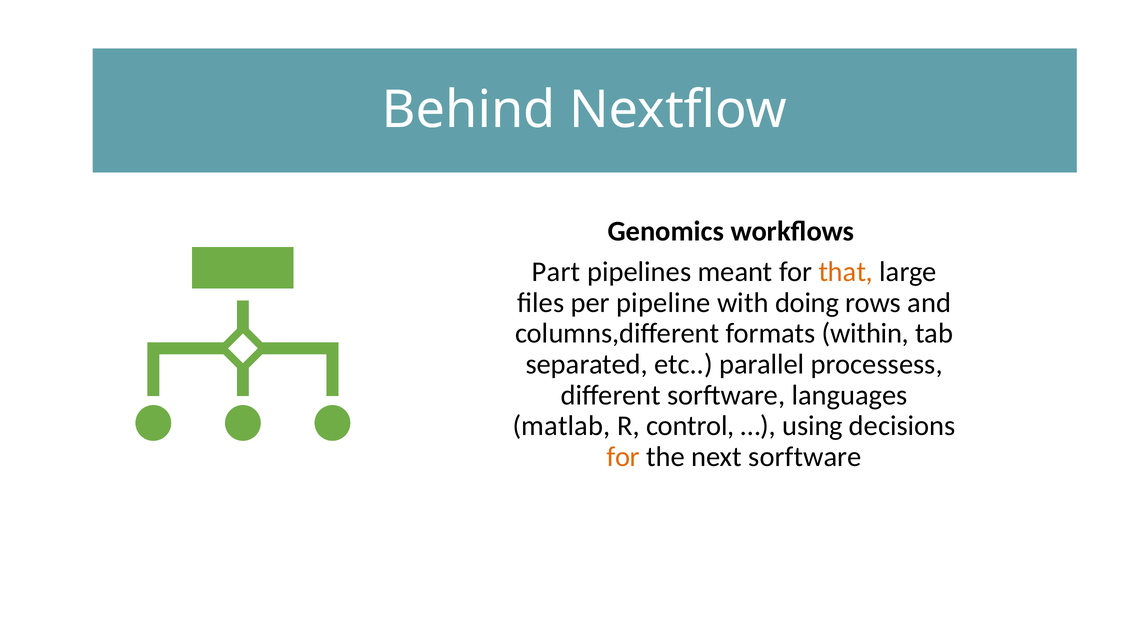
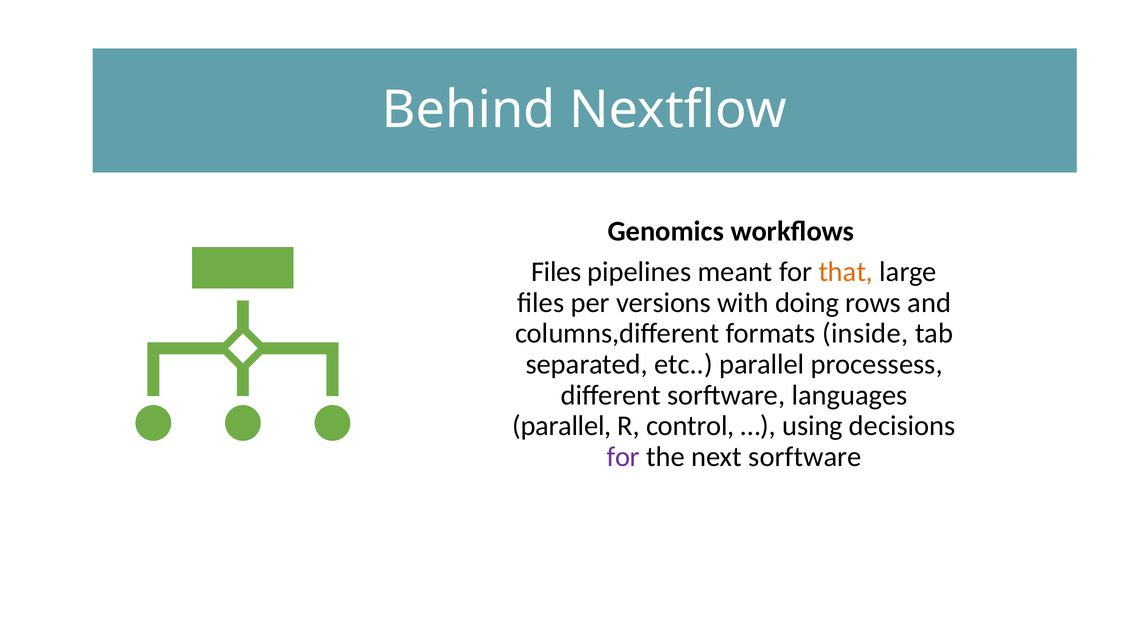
Part at (556, 272): Part -> Files
pipeline: pipeline -> versions
within: within -> inside
matlab at (562, 426): matlab -> parallel
for at (623, 457) colour: orange -> purple
